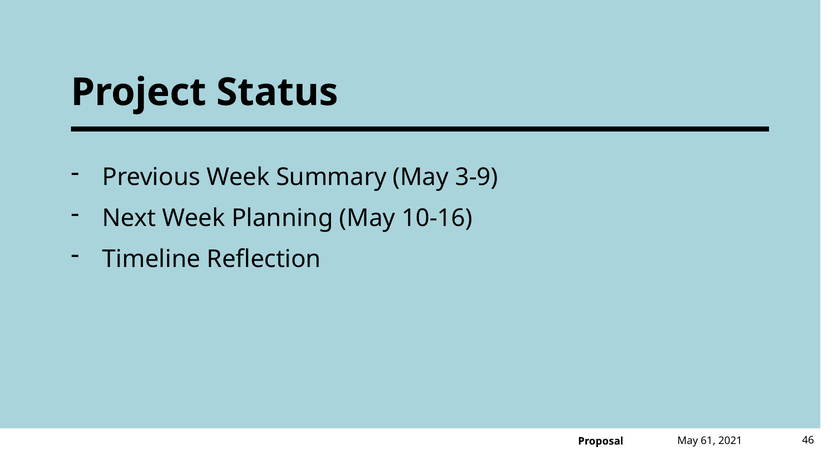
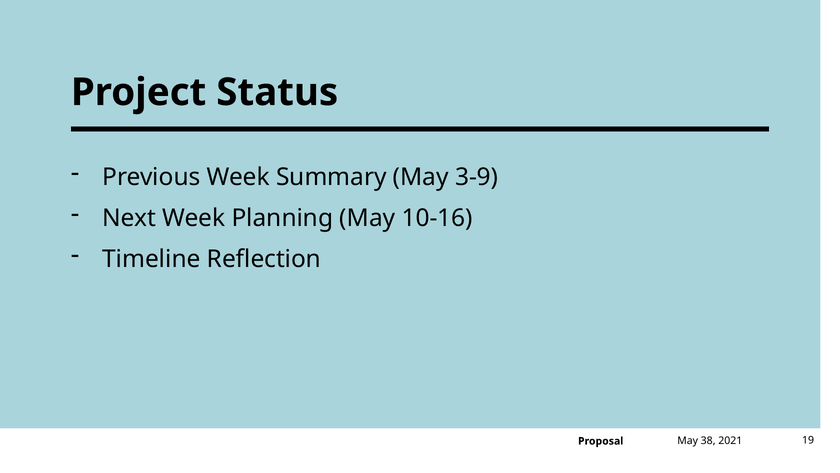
61: 61 -> 38
46: 46 -> 19
